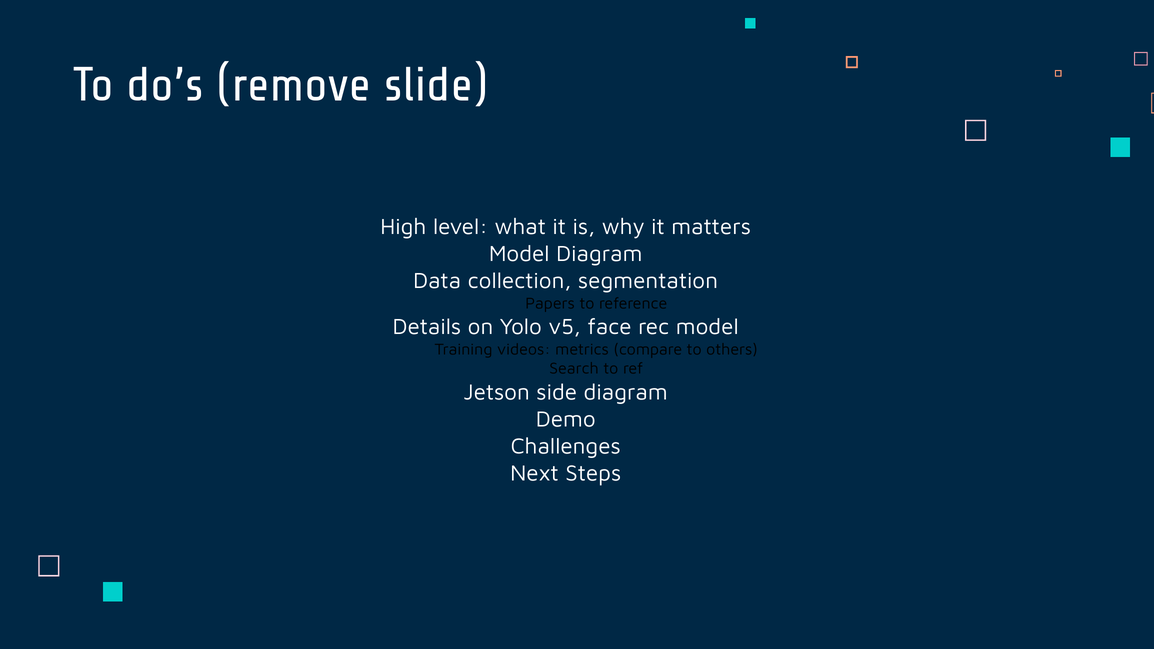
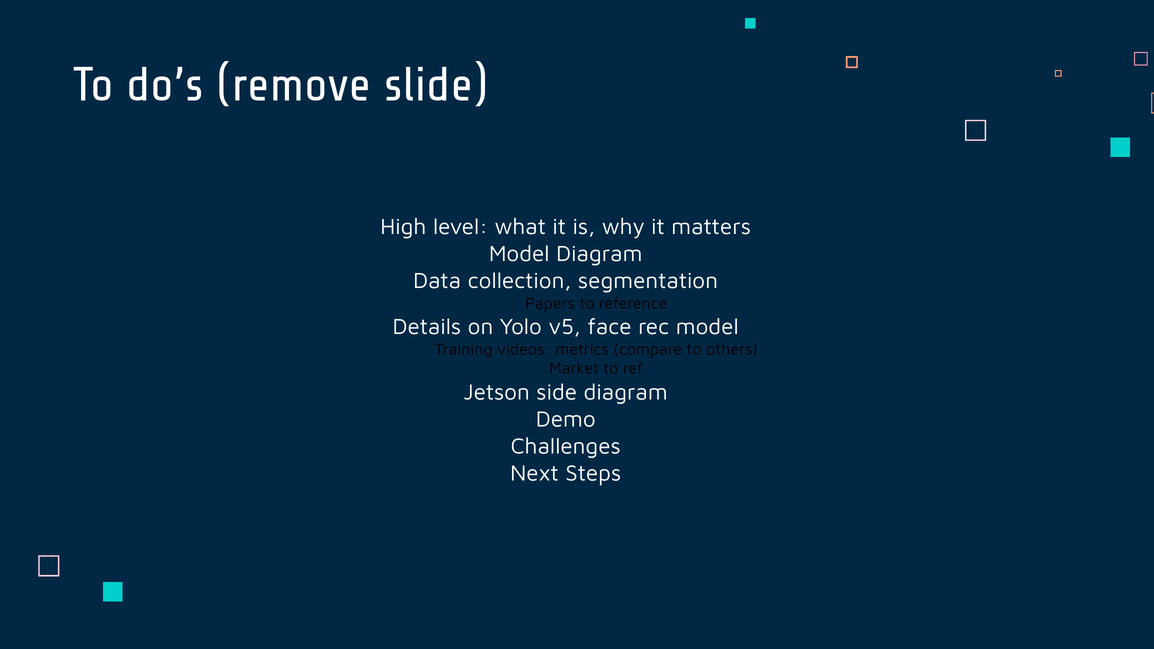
Search: Search -> Market
